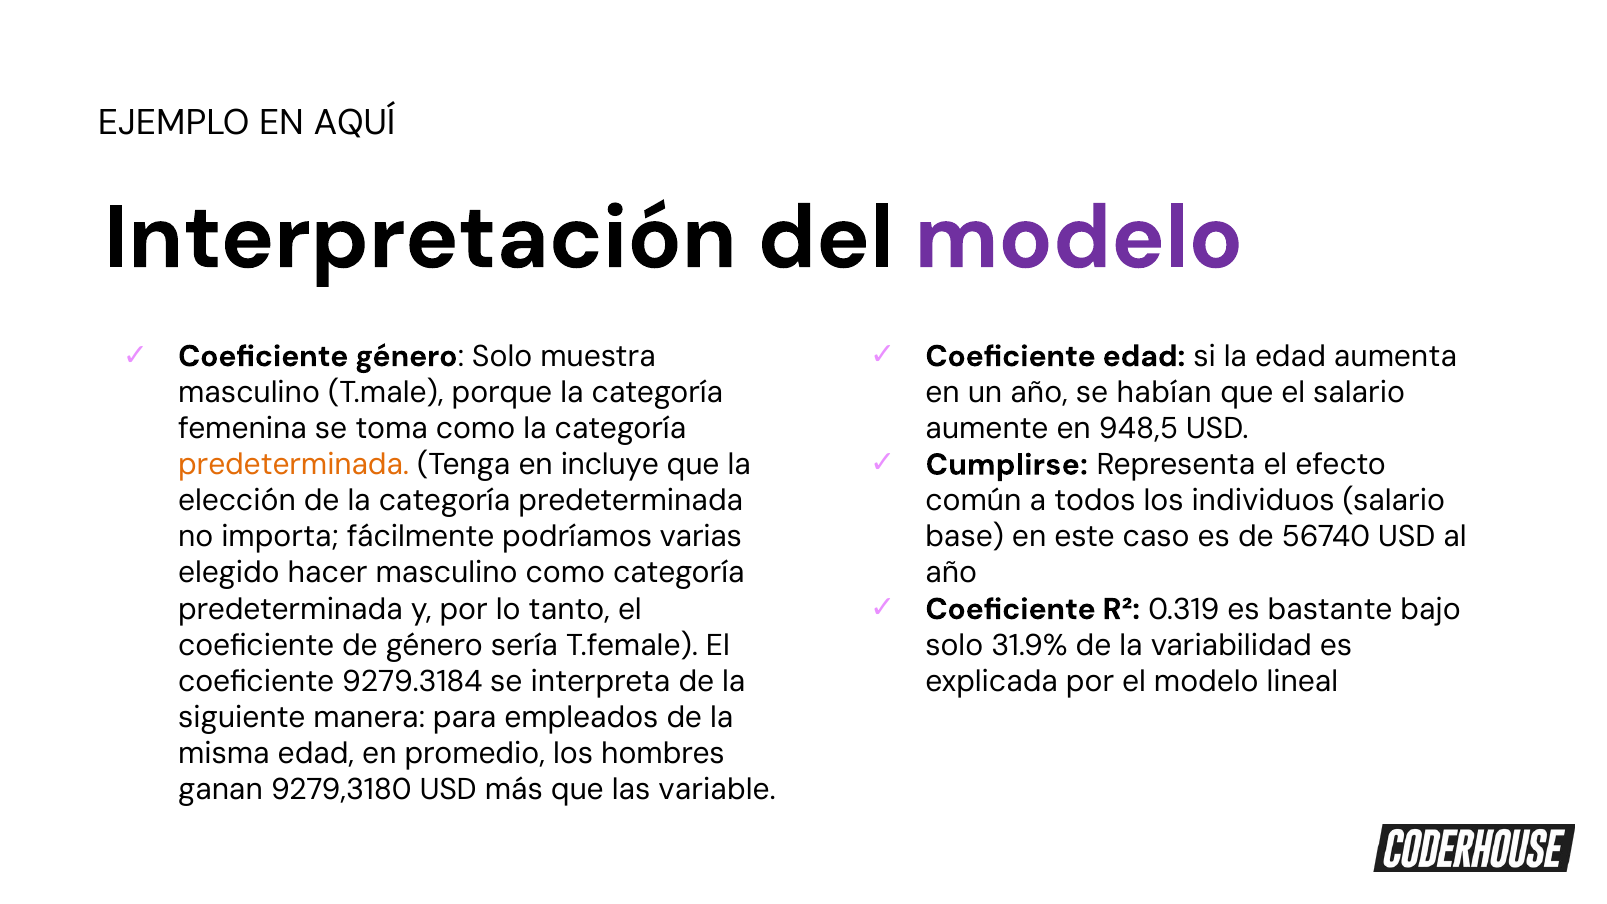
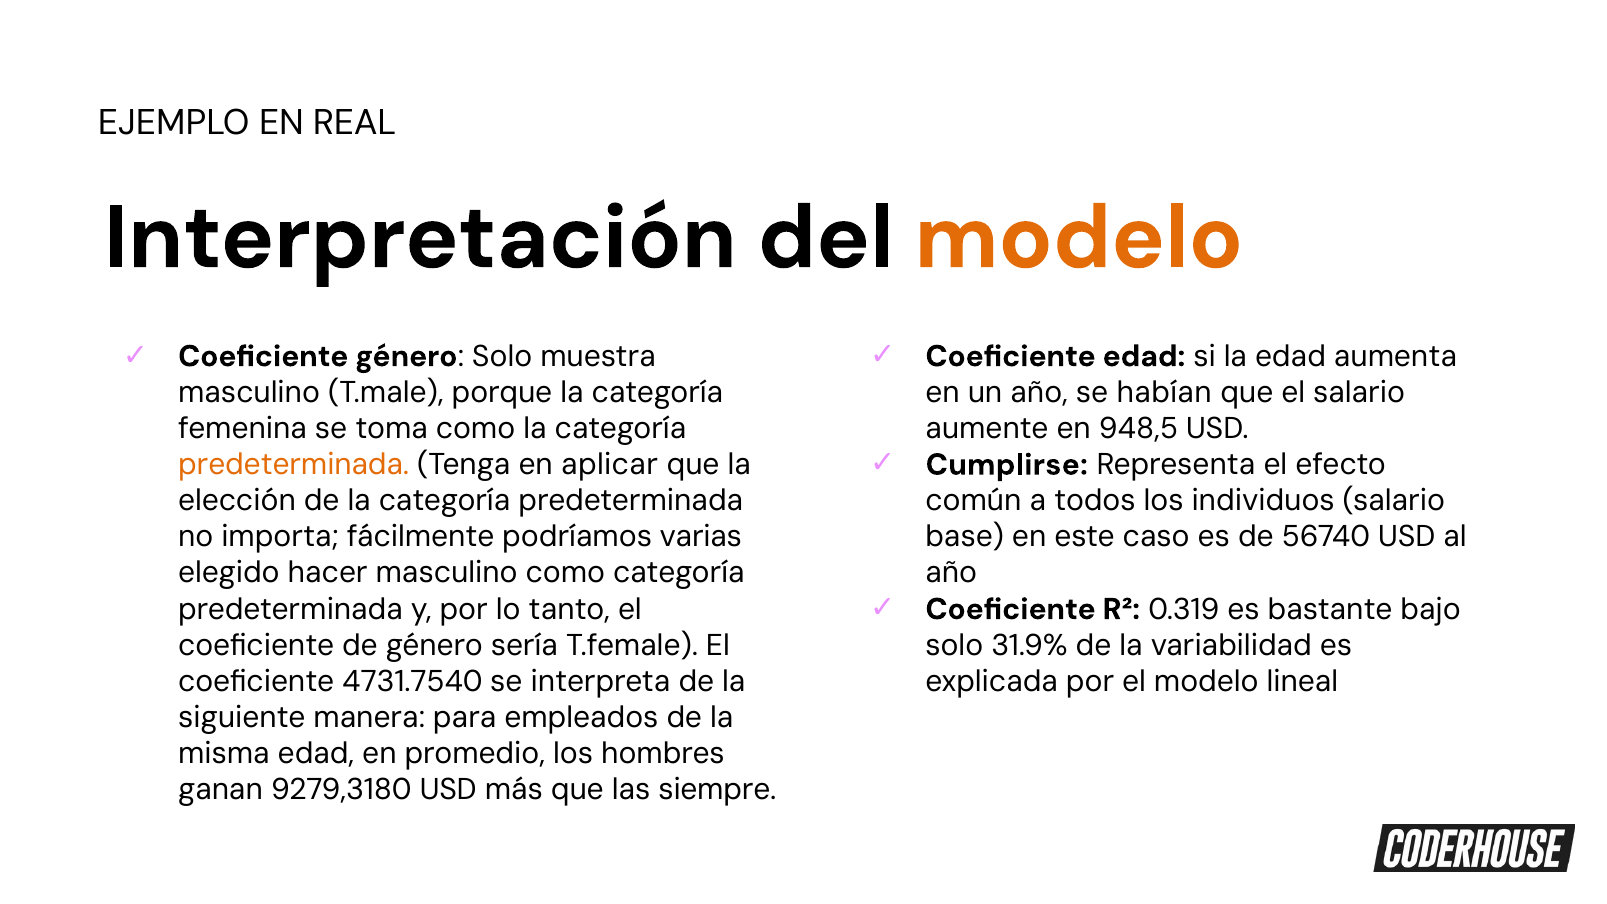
AQUÍ: AQUÍ -> REAL
modelo at (1079, 238) colour: purple -> orange
incluye: incluye -> aplicar
9279.3184: 9279.3184 -> 4731.7540
variable: variable -> siempre
